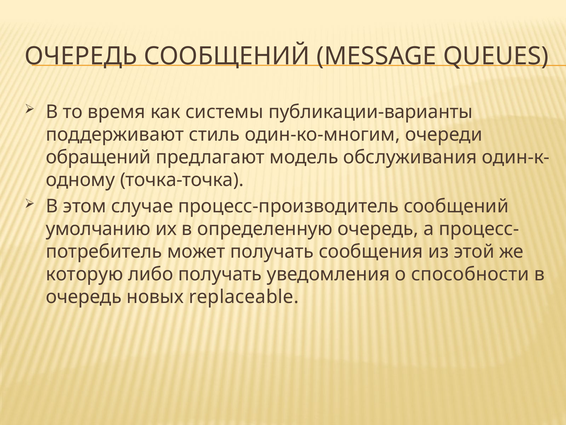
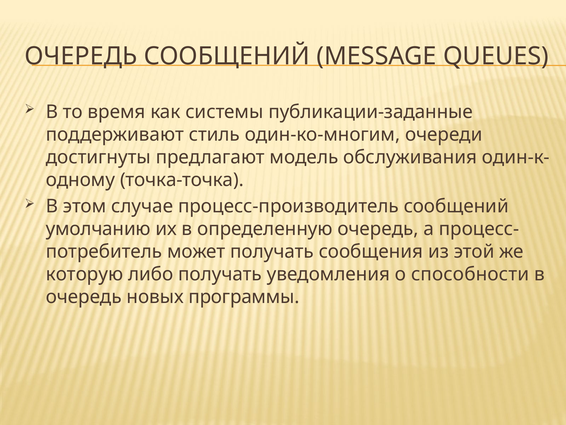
публикации-варианты: публикации-варианты -> публикации-заданные
обращений: обращений -> достигнуты
replaceable: replaceable -> программы
